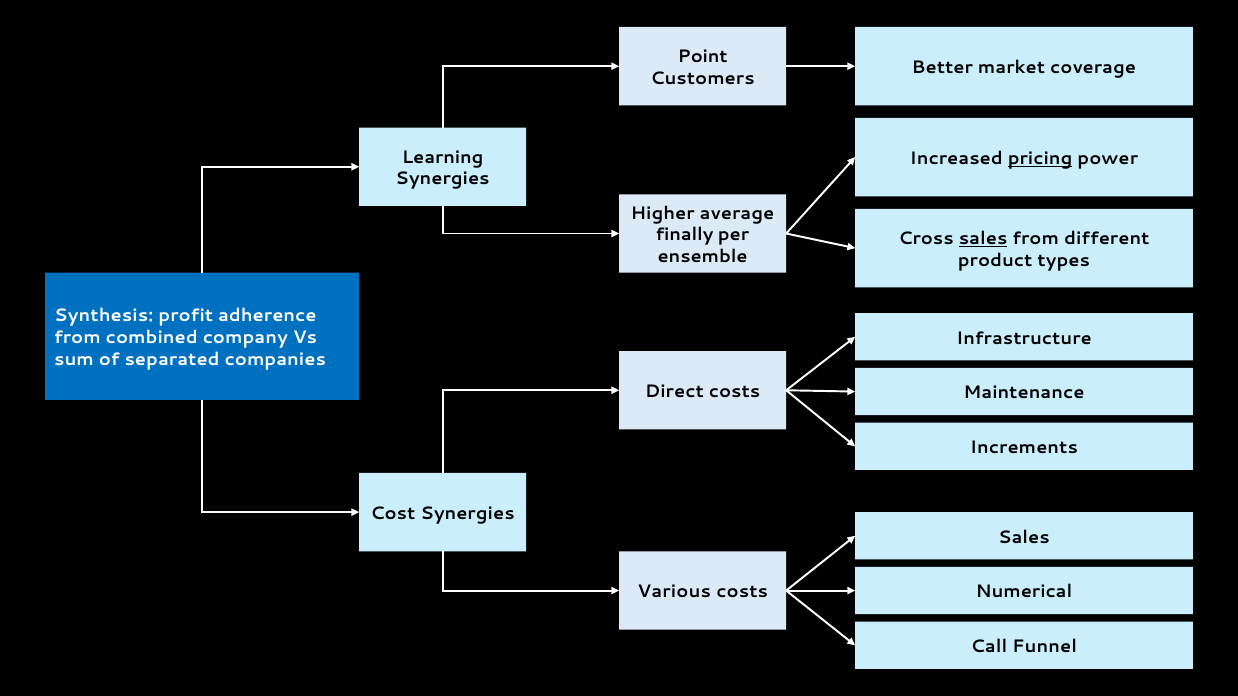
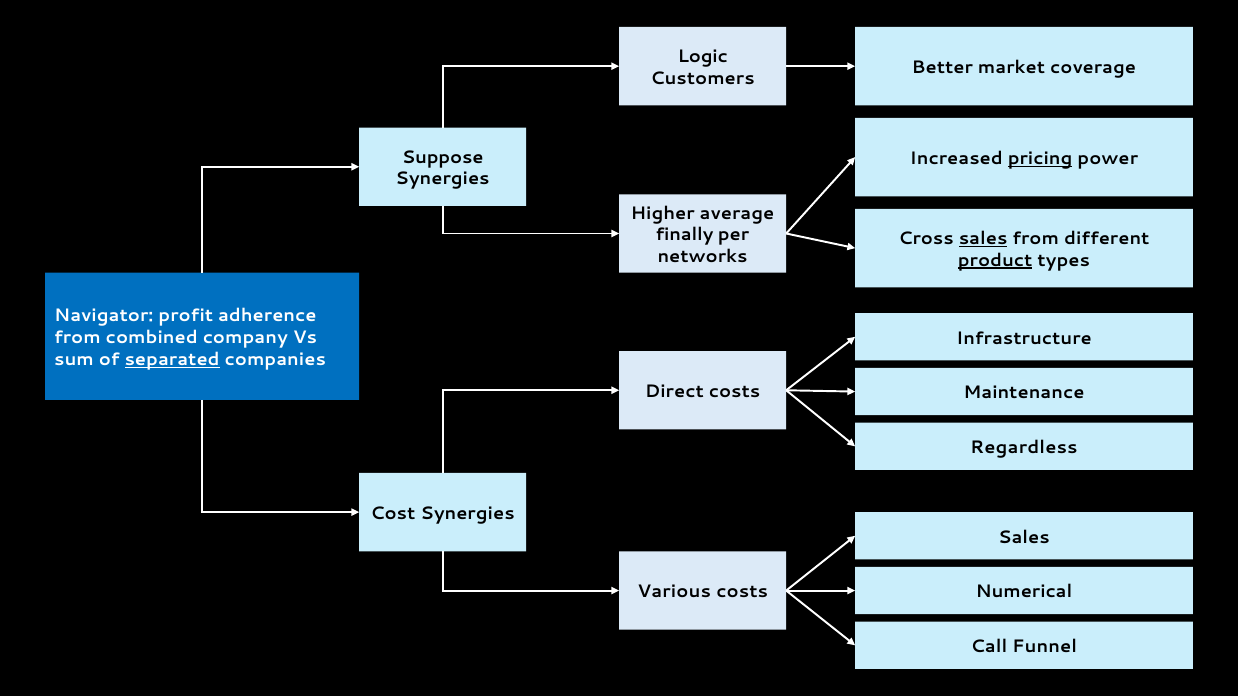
Point: Point -> Logic
Learning: Learning -> Suppose
ensemble: ensemble -> networks
product underline: none -> present
Synthesis: Synthesis -> Navigator
separated underline: none -> present
Increments: Increments -> Regardless
